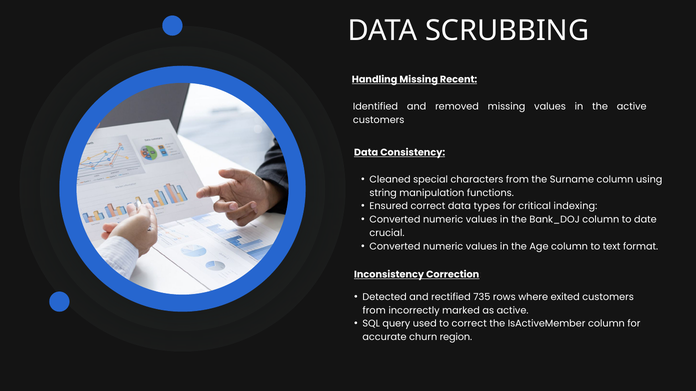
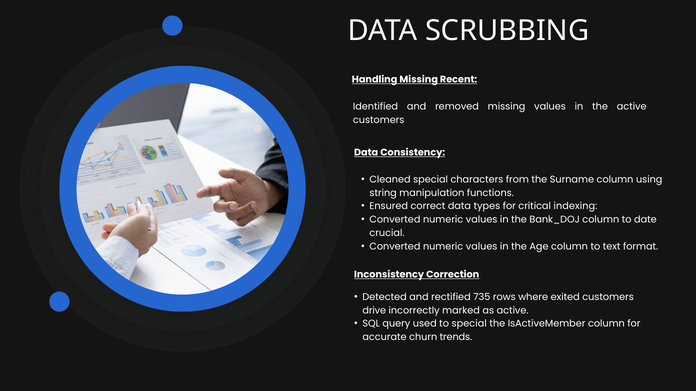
from at (374, 311): from -> drive
to correct: correct -> special
region: region -> trends
